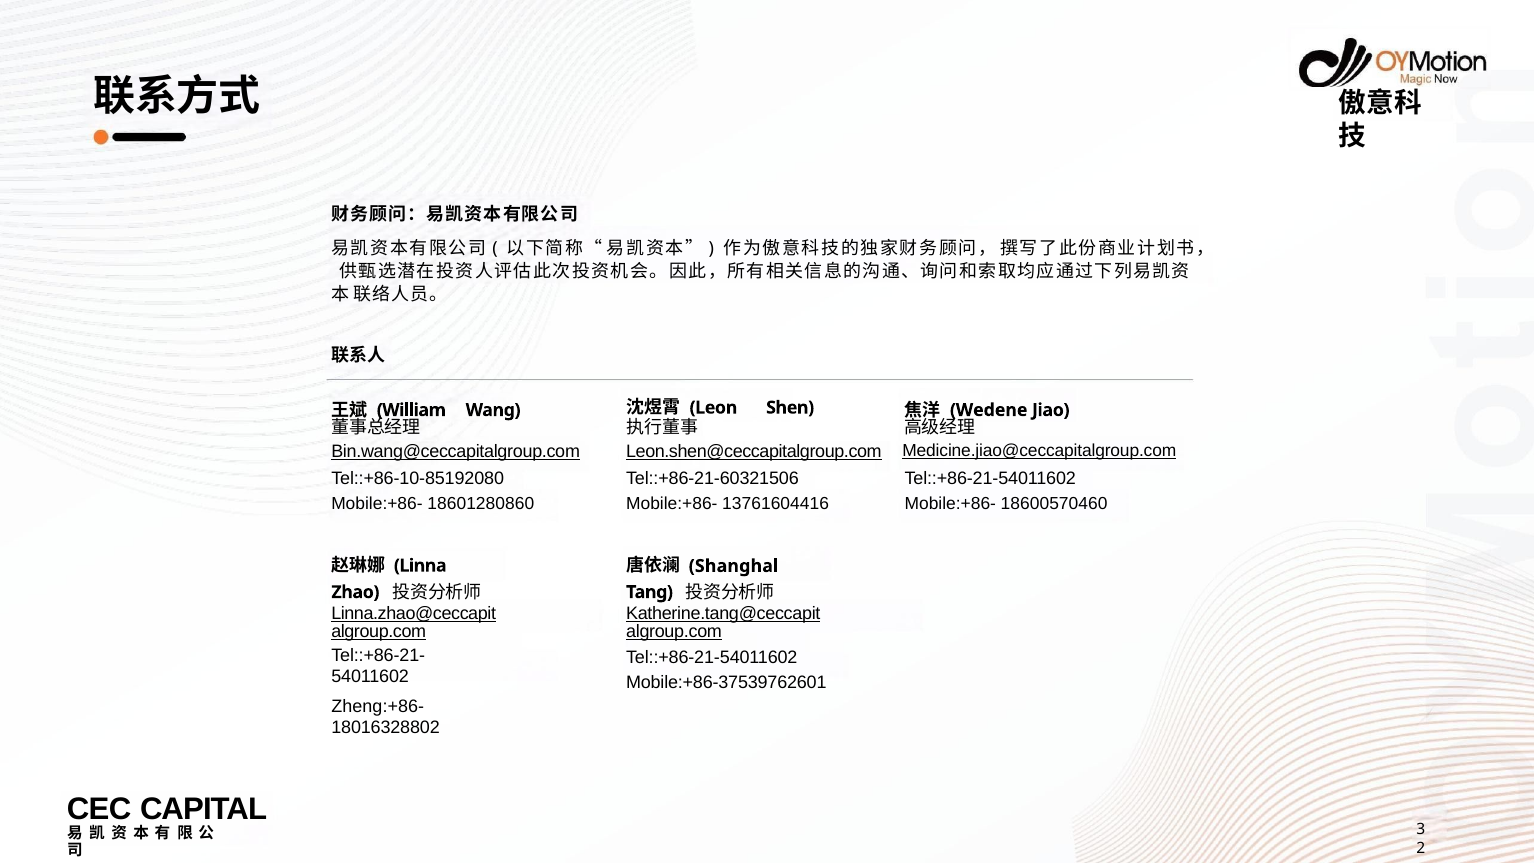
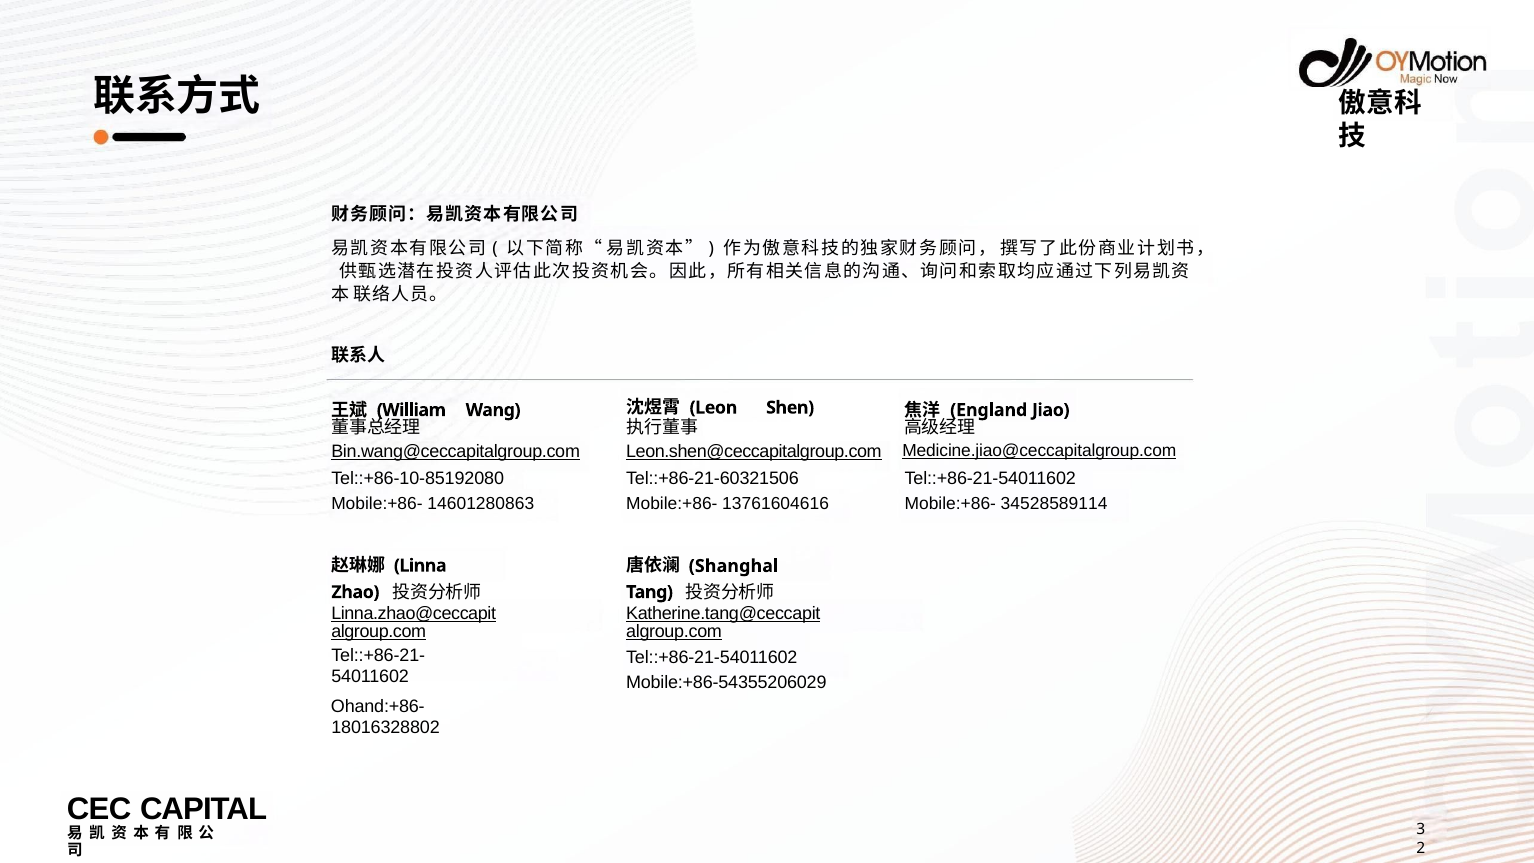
Wedene: Wedene -> England
18601280860: 18601280860 -> 14601280863
13761604416: 13761604416 -> 13761604616
18600570460: 18600570460 -> 34528589114
Mobile:+86-37539762601: Mobile:+86-37539762601 -> Mobile:+86-54355206029
Zheng:+86-: Zheng:+86- -> Ohand:+86-
